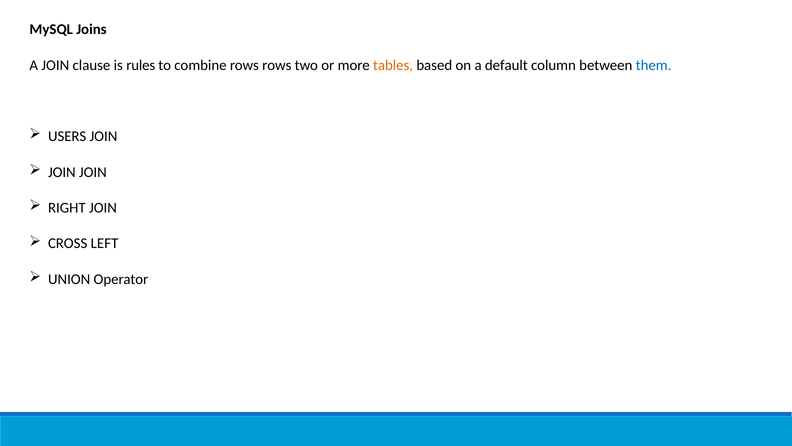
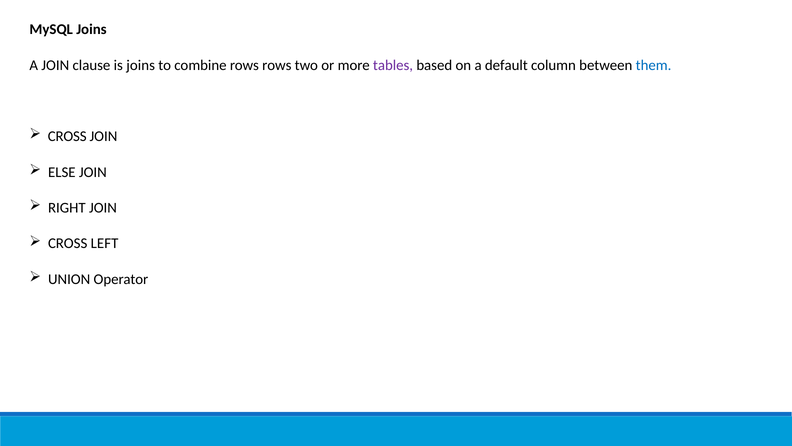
is rules: rules -> joins
tables colour: orange -> purple
USERS at (67, 136): USERS -> CROSS
JOIN at (62, 172): JOIN -> ELSE
